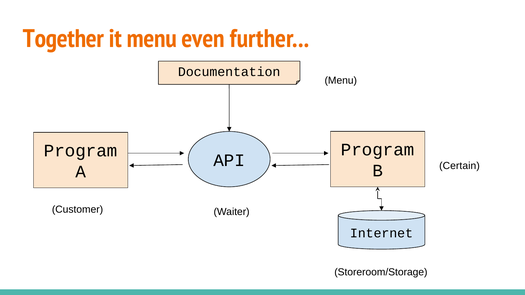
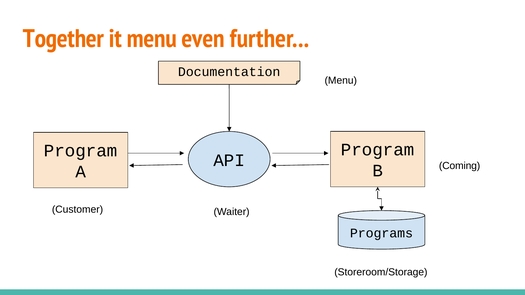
Certain: Certain -> Coming
Internet: Internet -> Programs
